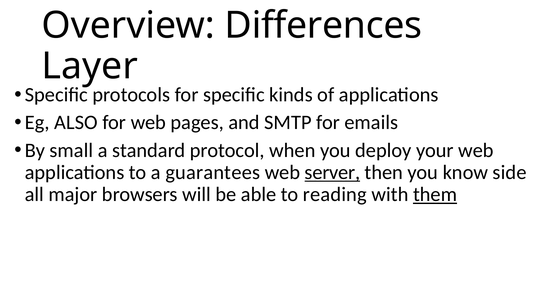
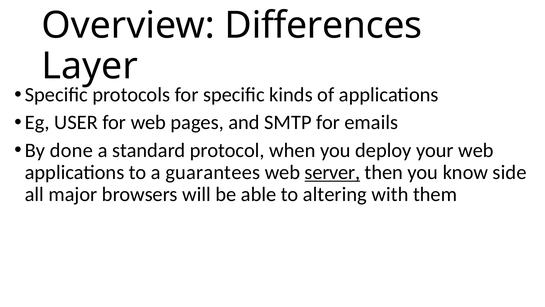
ALSO: ALSO -> USER
small: small -> done
reading: reading -> altering
them underline: present -> none
